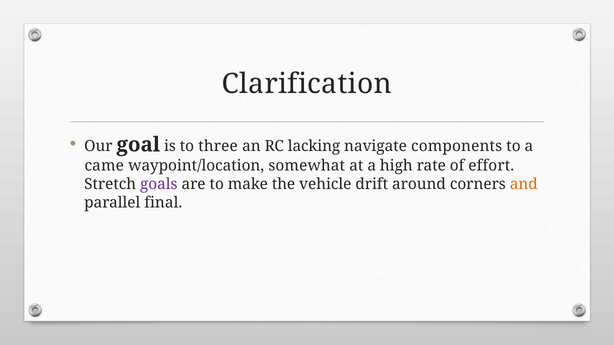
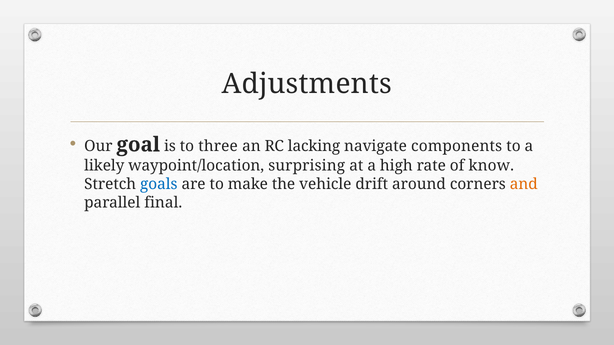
Clarification: Clarification -> Adjustments
came: came -> likely
somewhat: somewhat -> surprising
effort: effort -> know
goals colour: purple -> blue
